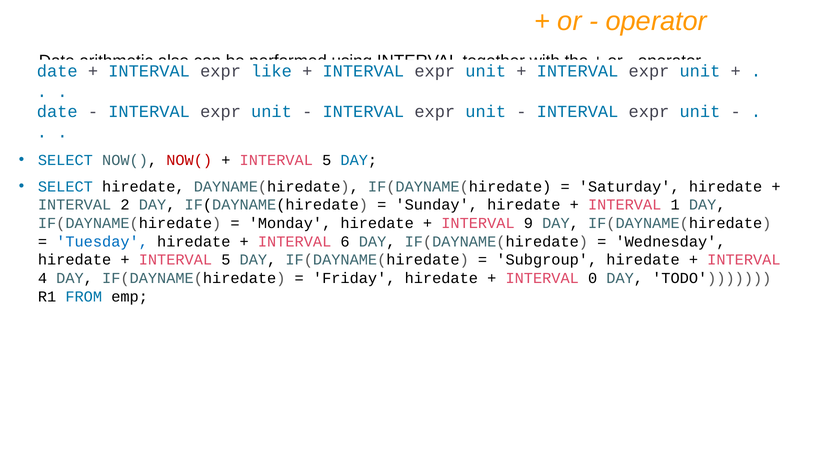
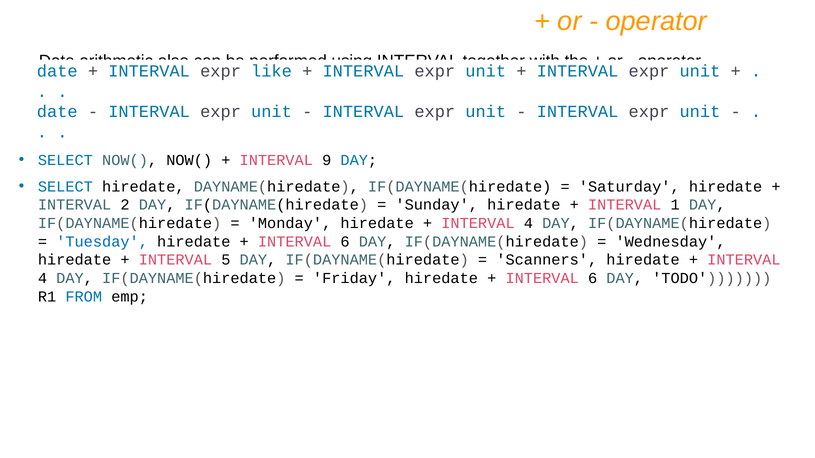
NOW( at (189, 160) colour: red -> black
5 at (327, 160): 5 -> 9
9 at (528, 223): 9 -> 4
Subgroup: Subgroup -> Scanners
0 at (593, 278): 0 -> 6
